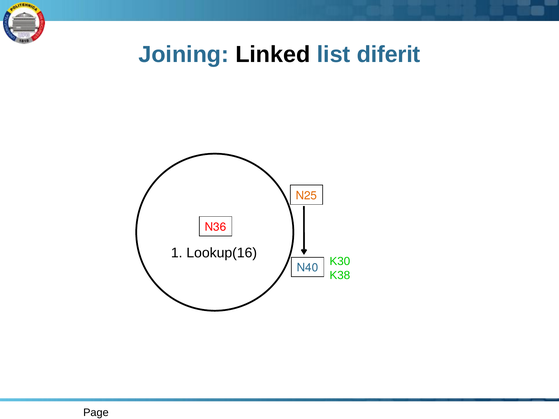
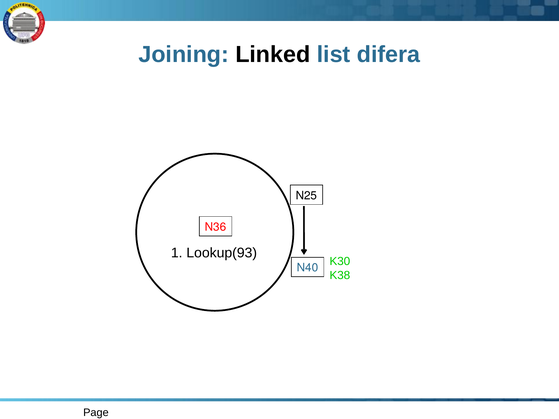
diferit: diferit -> difera
N25 colour: orange -> black
Lookup(16: Lookup(16 -> Lookup(93
